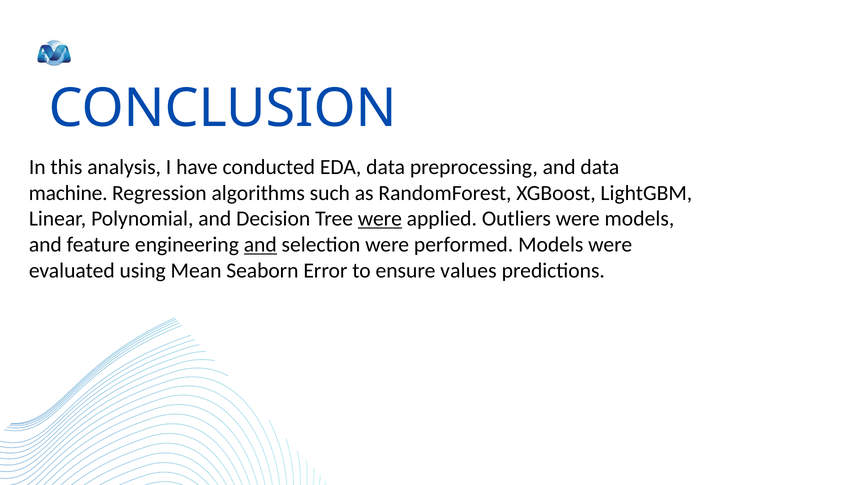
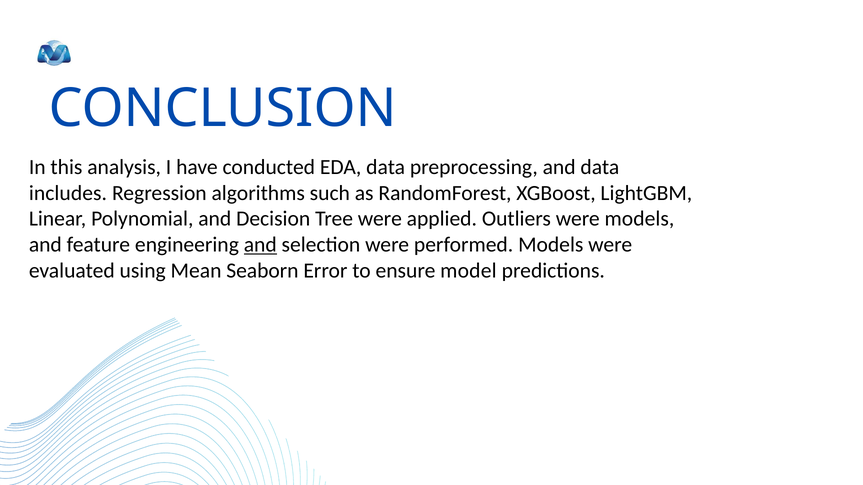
machine: machine -> includes
were at (380, 219) underline: present -> none
values: values -> model
